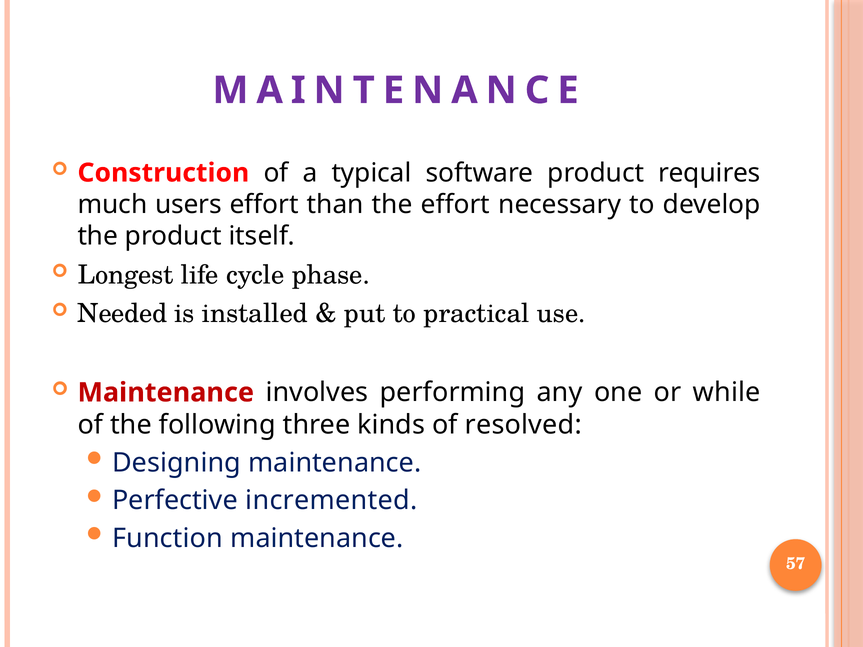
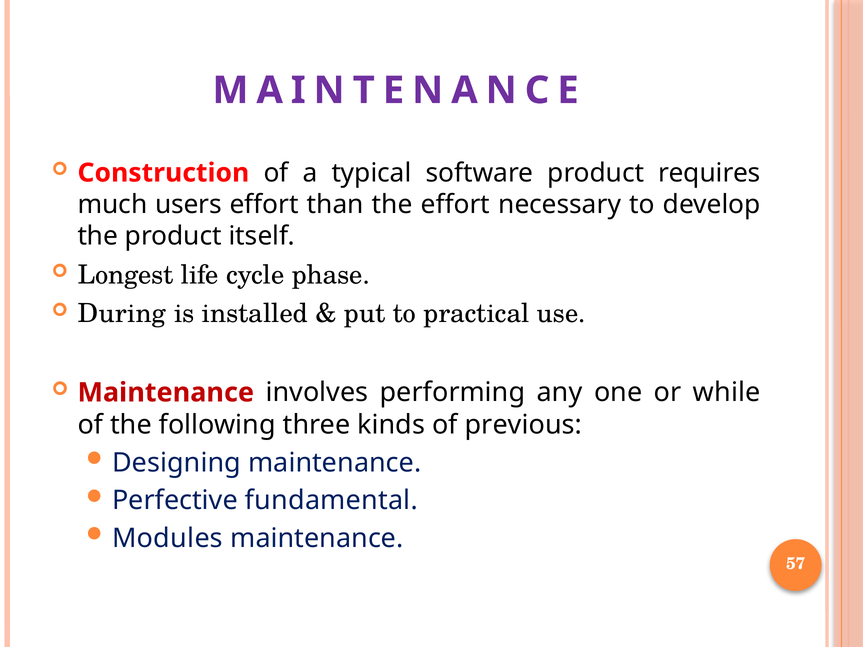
Needed: Needed -> During
resolved: resolved -> previous
incremented: incremented -> fundamental
Function: Function -> Modules
